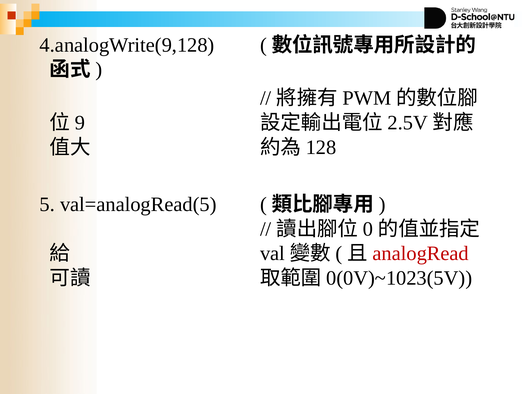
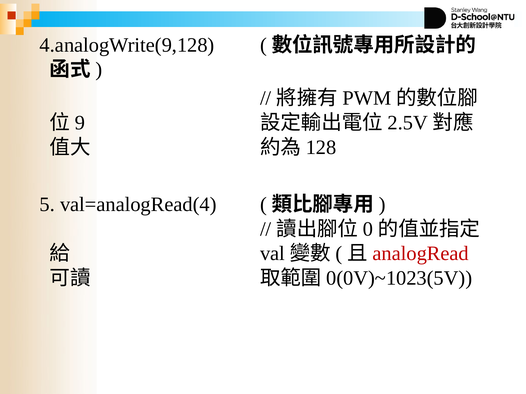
val=analogRead(5: val=analogRead(5 -> val=analogRead(4
